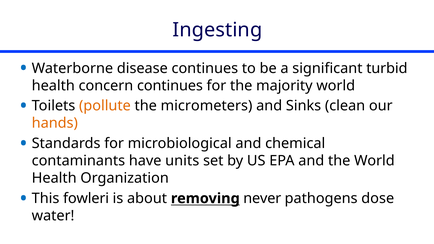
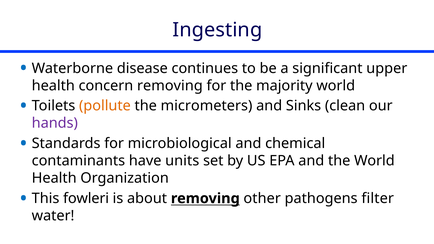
turbid: turbid -> upper
concern continues: continues -> removing
hands colour: orange -> purple
never: never -> other
dose: dose -> filter
